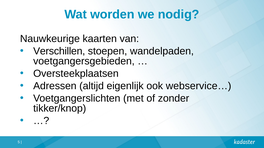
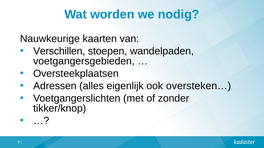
altijd: altijd -> alles
webservice…: webservice… -> oversteken…
